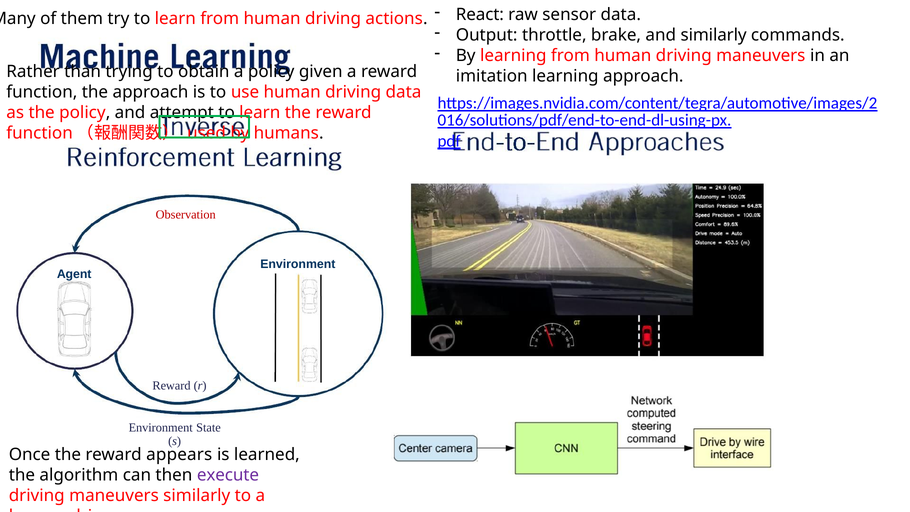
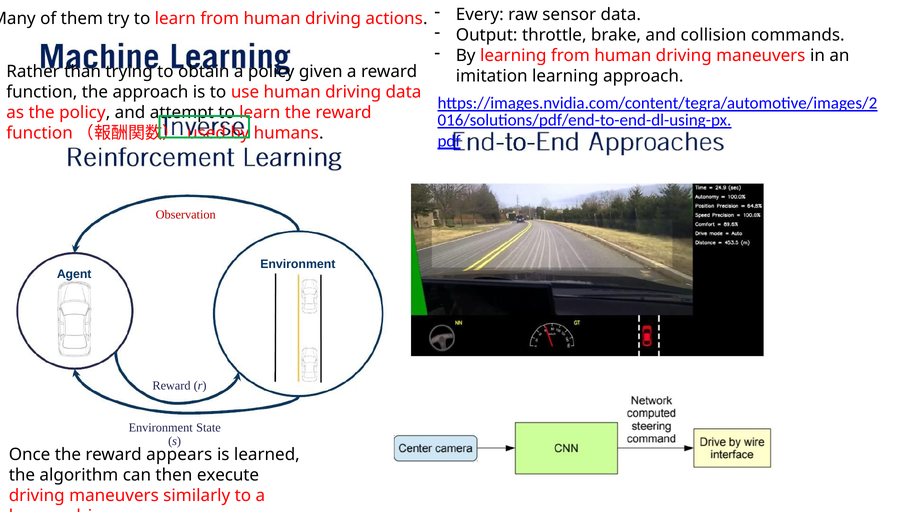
React: React -> Every
and similarly: similarly -> collision
execute colour: purple -> black
